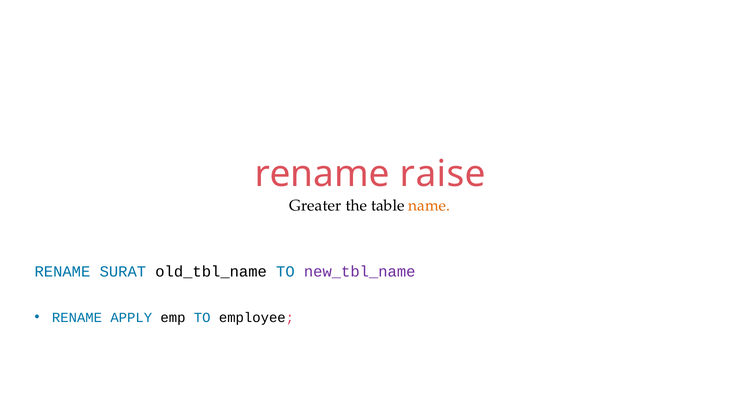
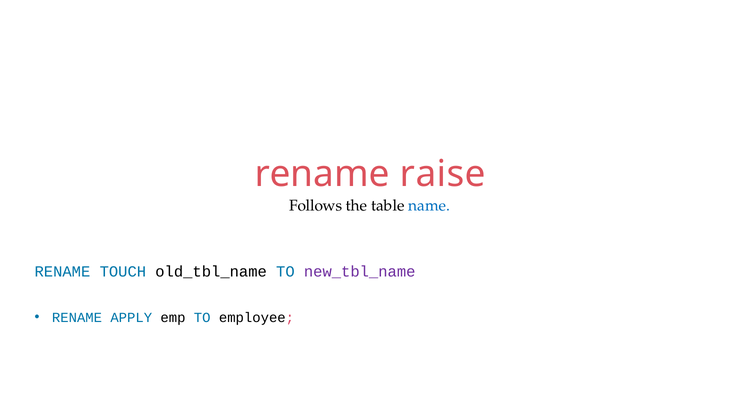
Greater: Greater -> Follows
name colour: orange -> blue
SURAT: SURAT -> TOUCH
